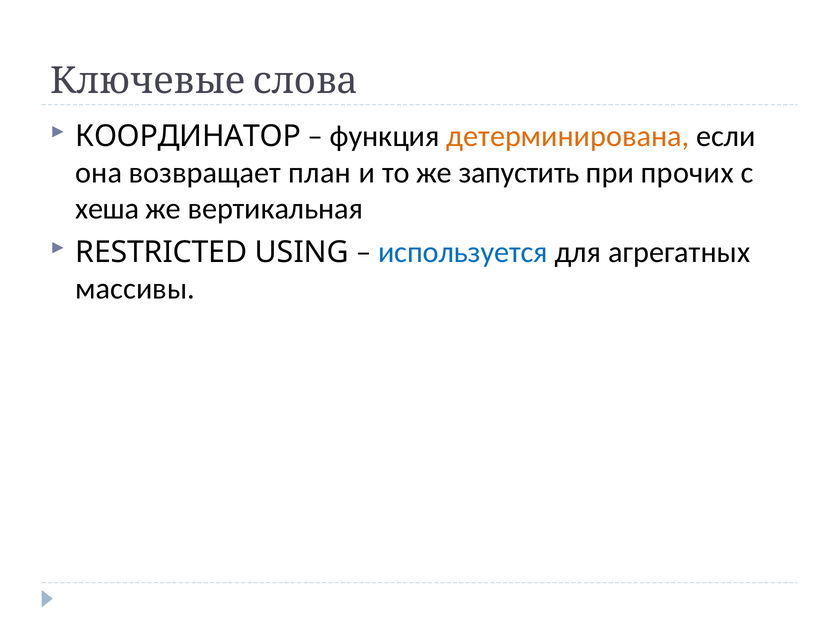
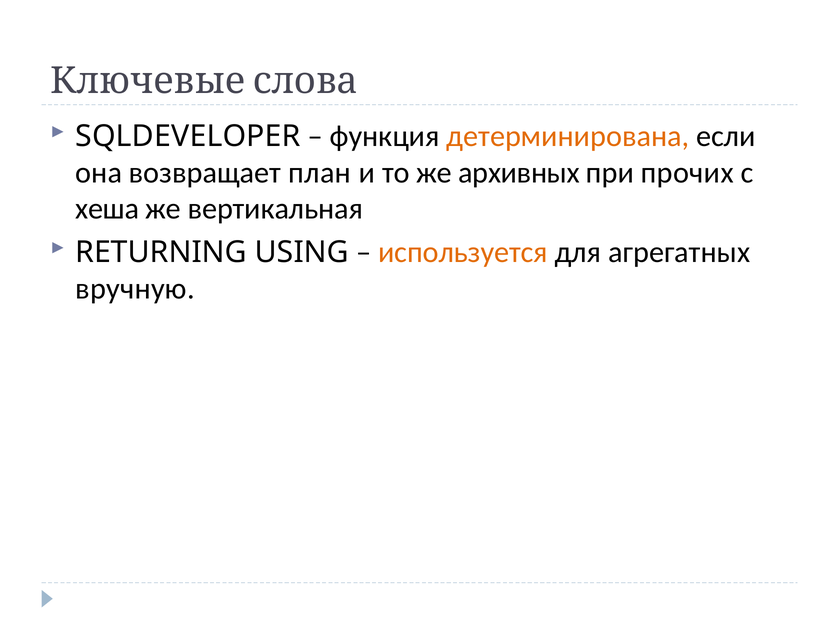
КООРДИНАТОР: КООРДИНАТОР -> SQLDEVELOPER
запустить: запустить -> архивных
RESTRICTED: RESTRICTED -> RETURNING
используется colour: blue -> orange
массивы: массивы -> вручную
